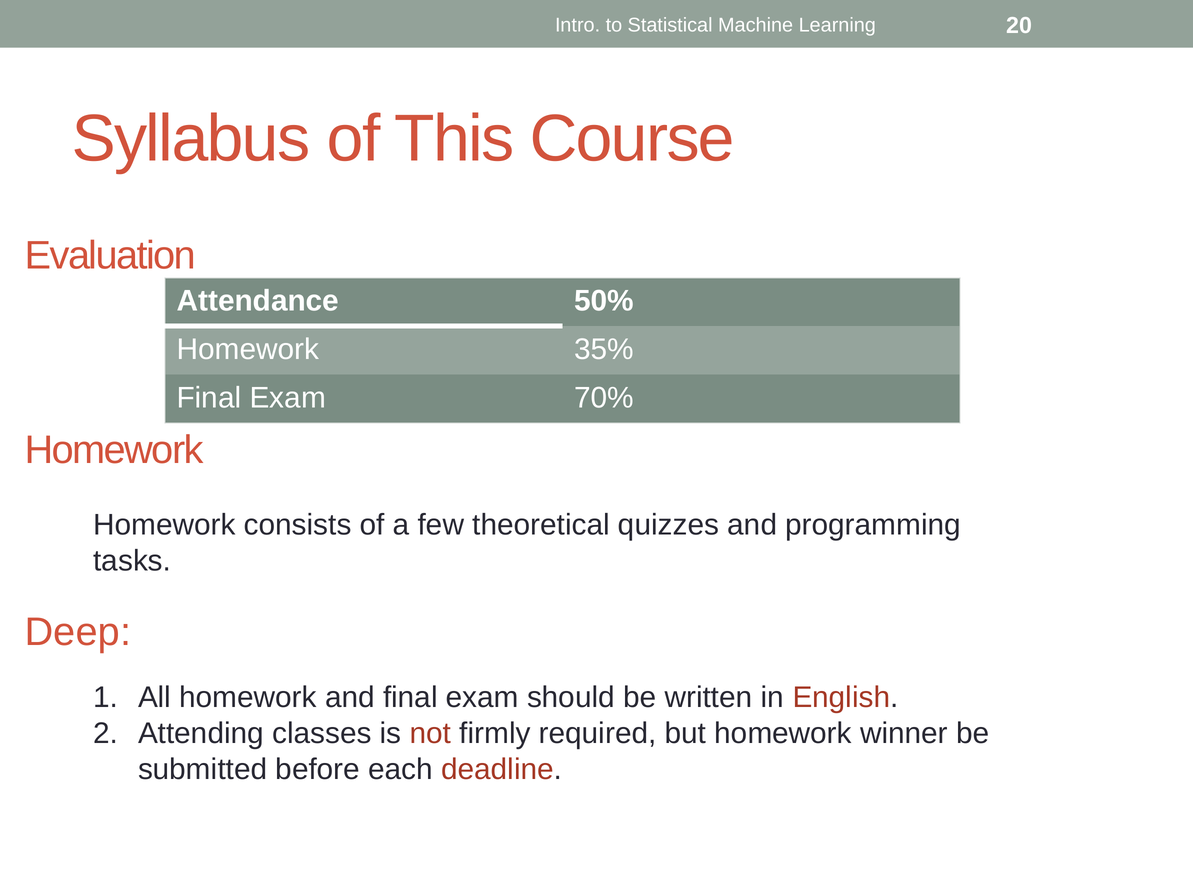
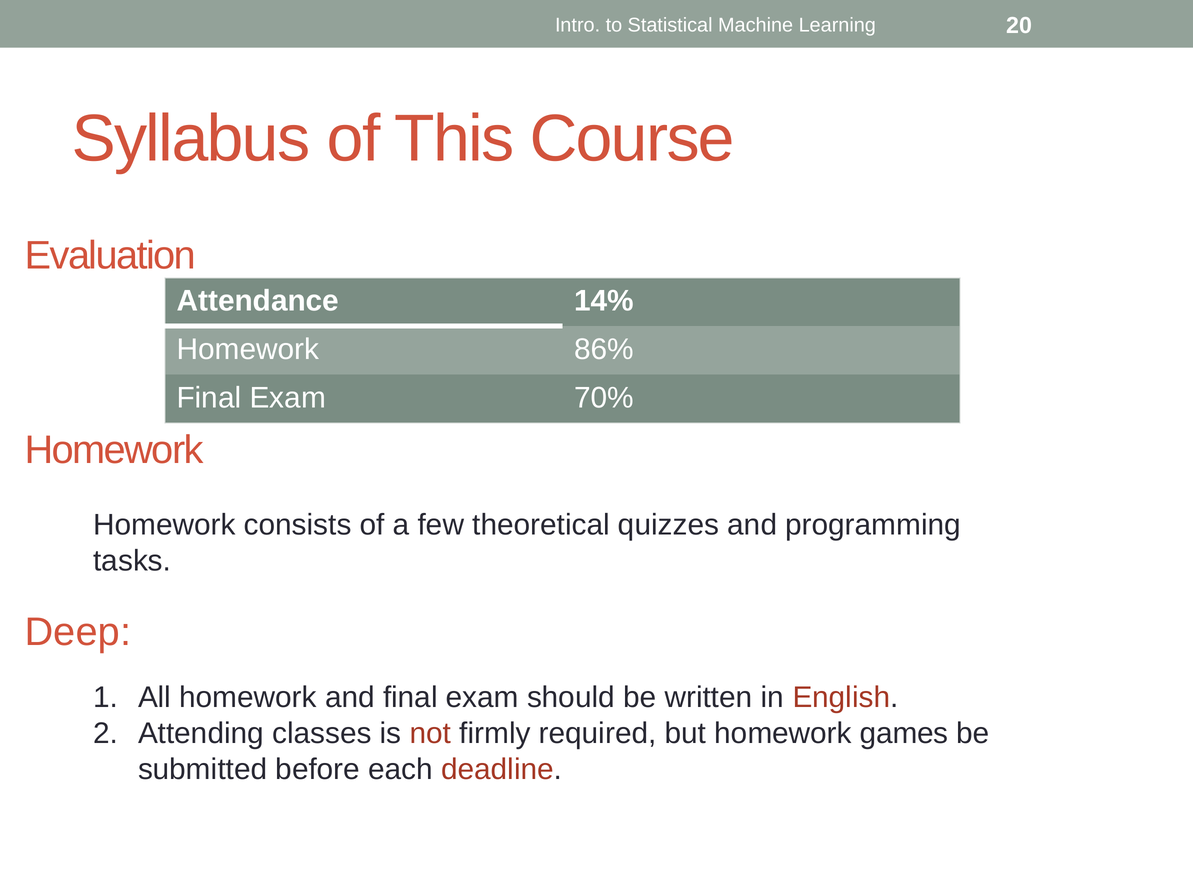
50%: 50% -> 14%
35%: 35% -> 86%
winner: winner -> games
